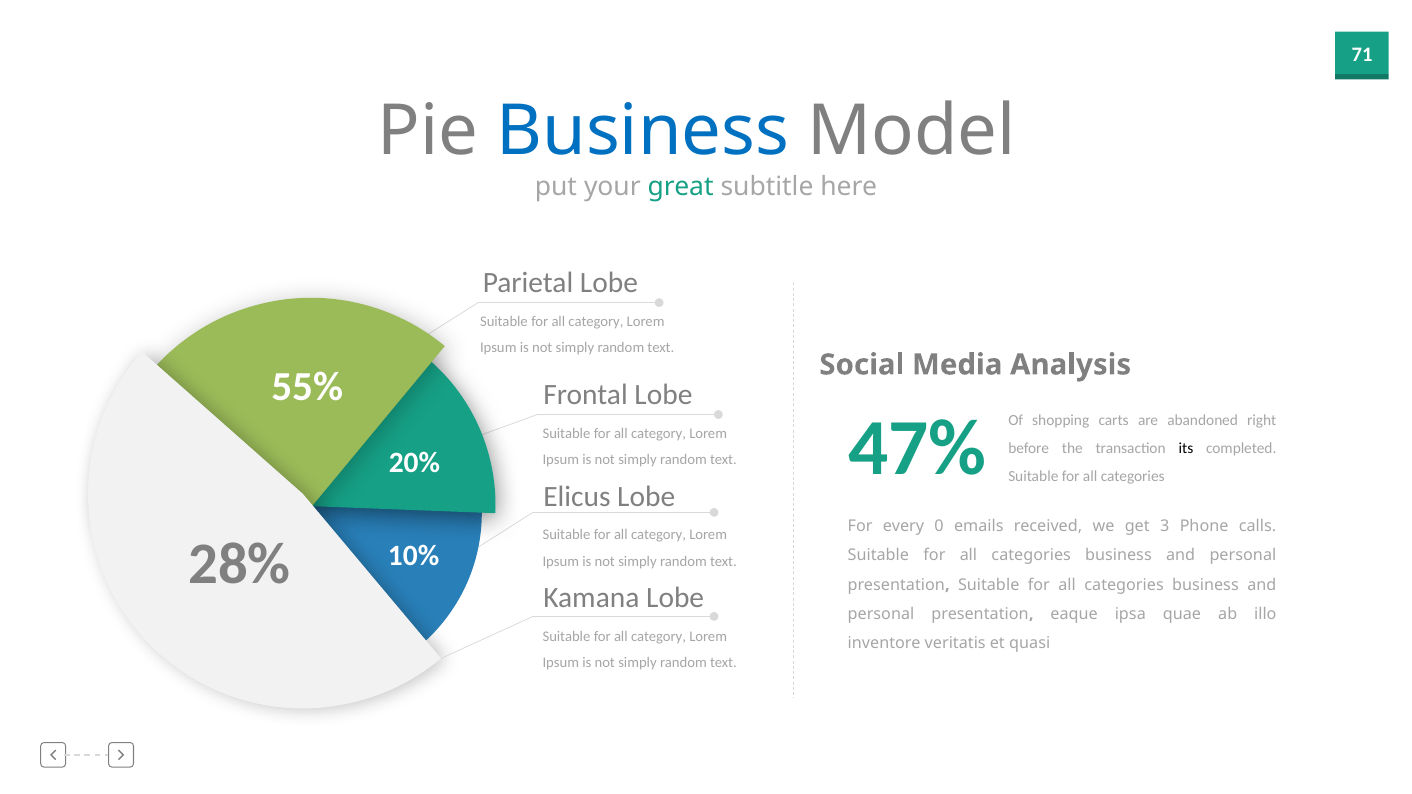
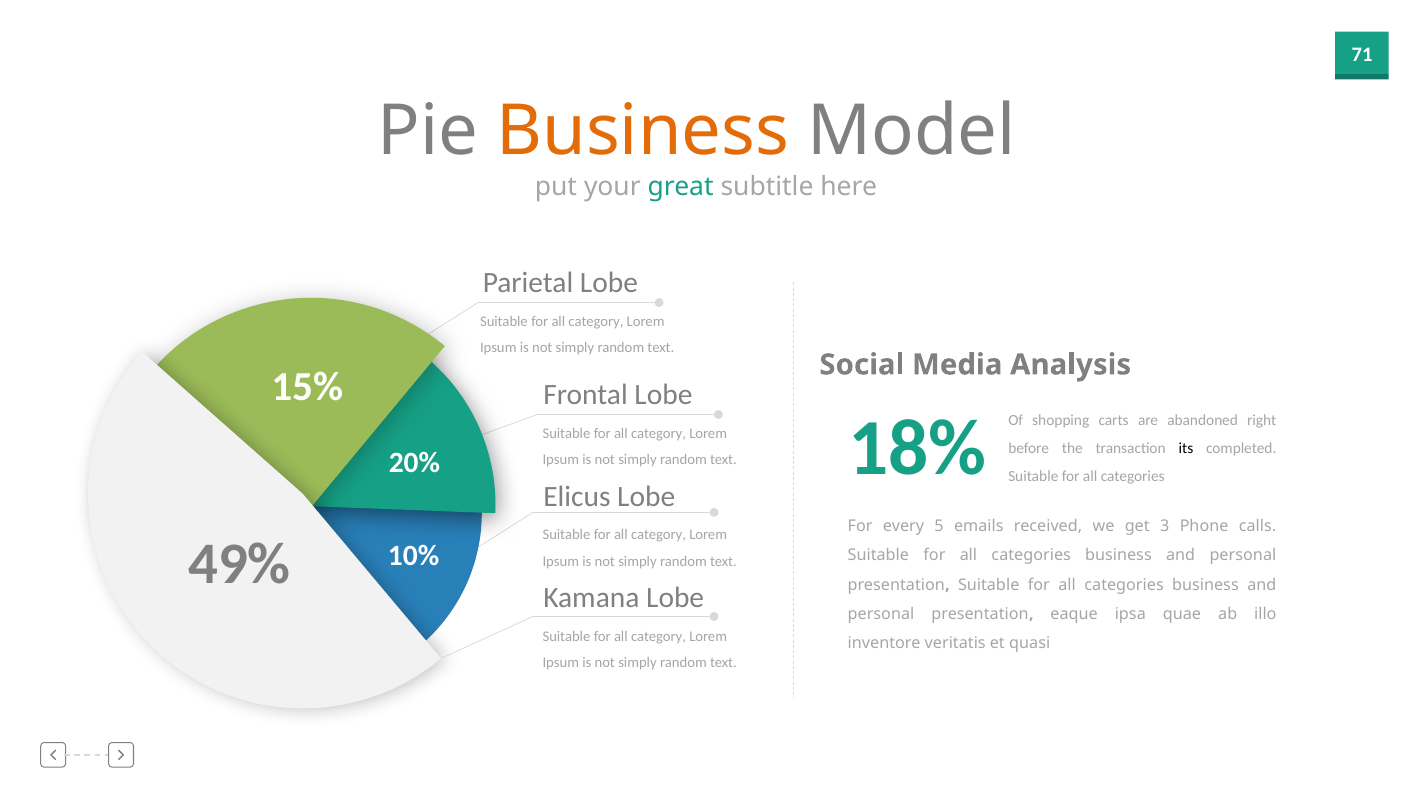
Business at (643, 131) colour: blue -> orange
55%: 55% -> 15%
47%: 47% -> 18%
0: 0 -> 5
28%: 28% -> 49%
